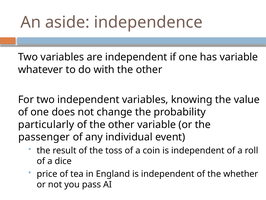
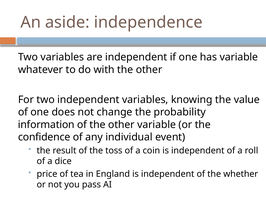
particularly: particularly -> information
passenger: passenger -> confidence
